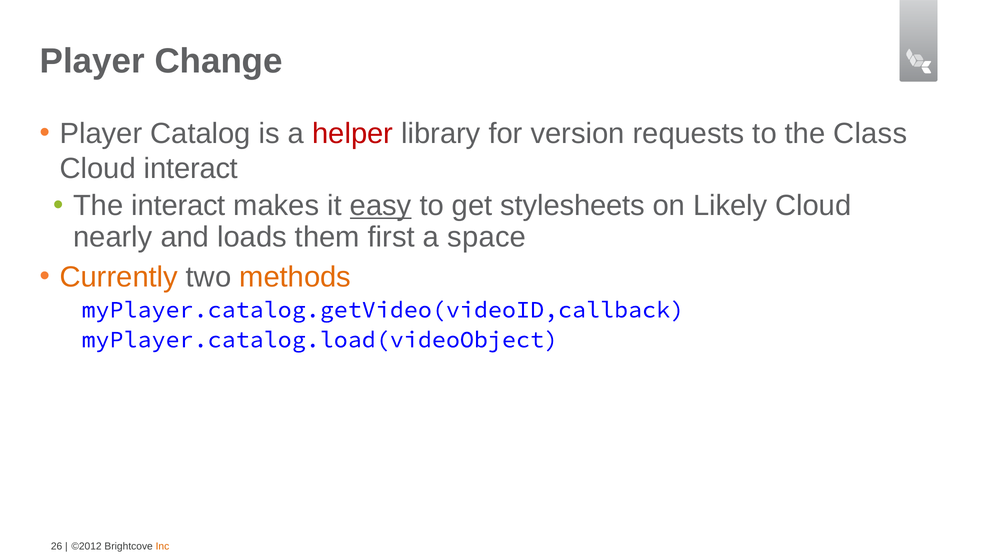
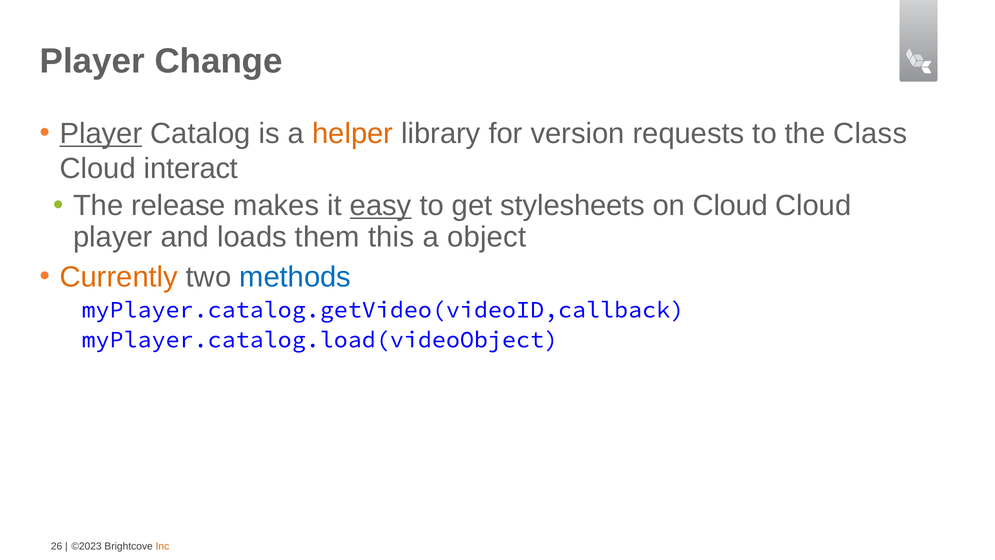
Player at (101, 134) underline: none -> present
helper colour: red -> orange
The interact: interact -> release
on Likely: Likely -> Cloud
nearly at (113, 237): nearly -> player
first: first -> this
space: space -> object
methods colour: orange -> blue
©2012: ©2012 -> ©2023
